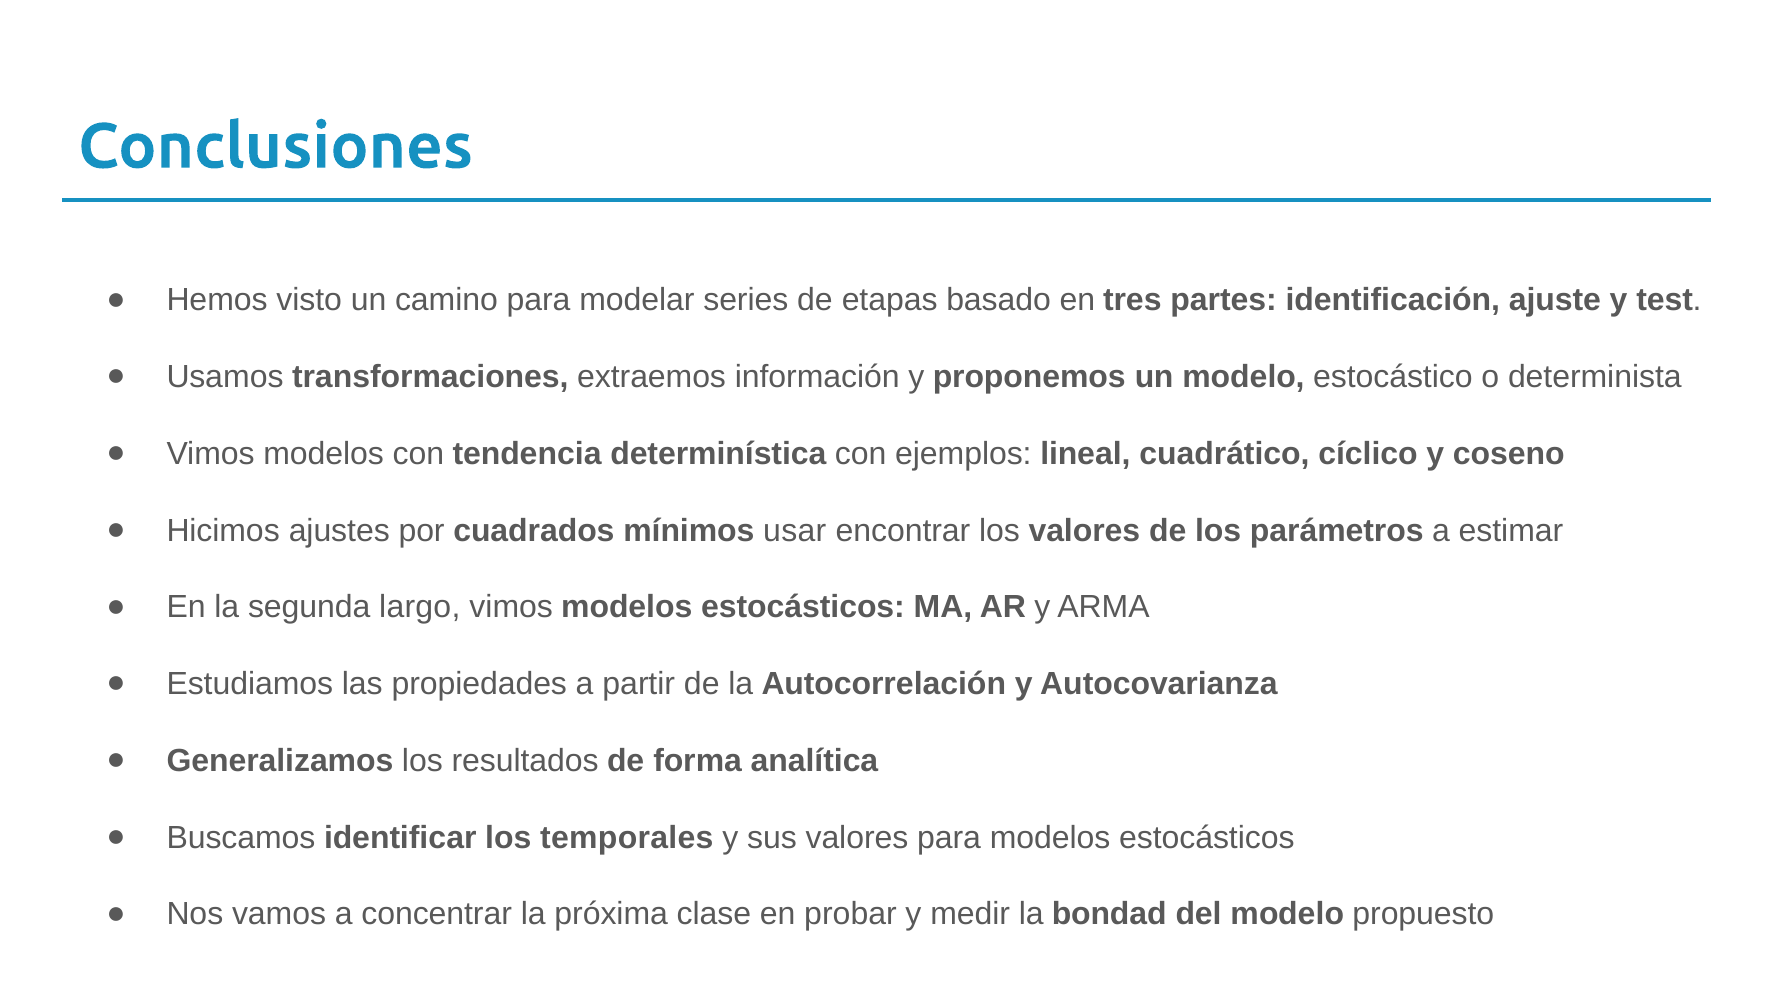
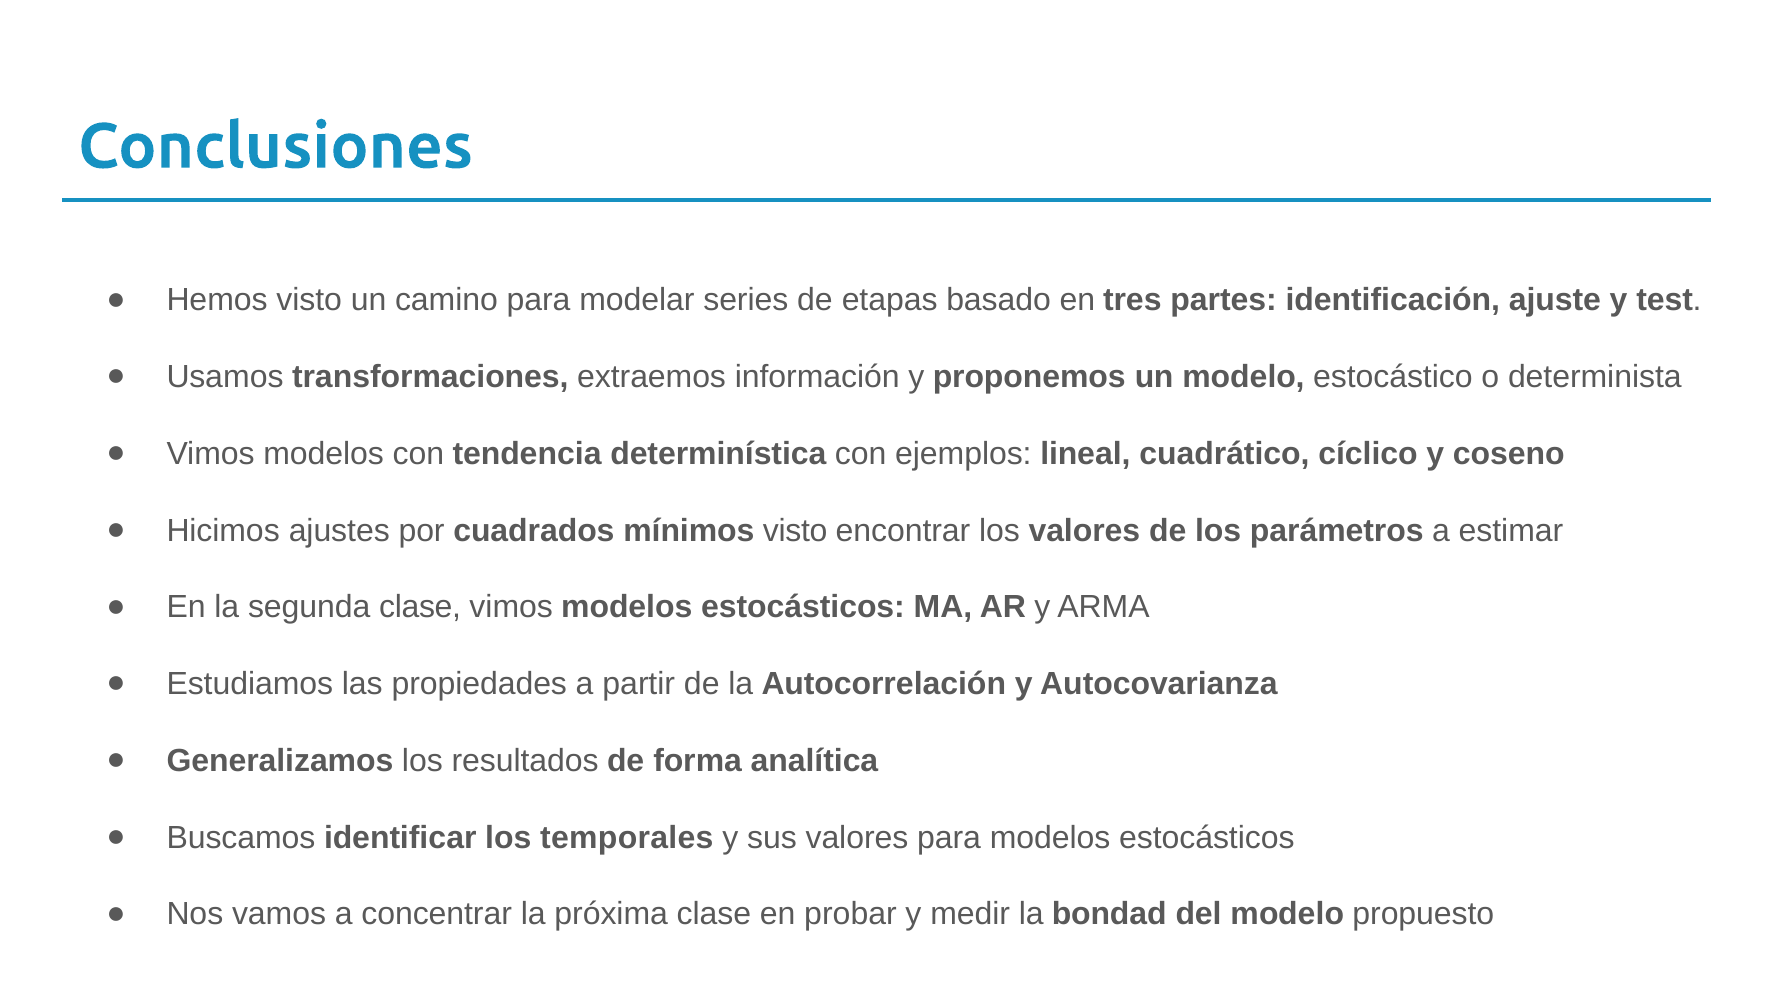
mínimos usar: usar -> visto
segunda largo: largo -> clase
